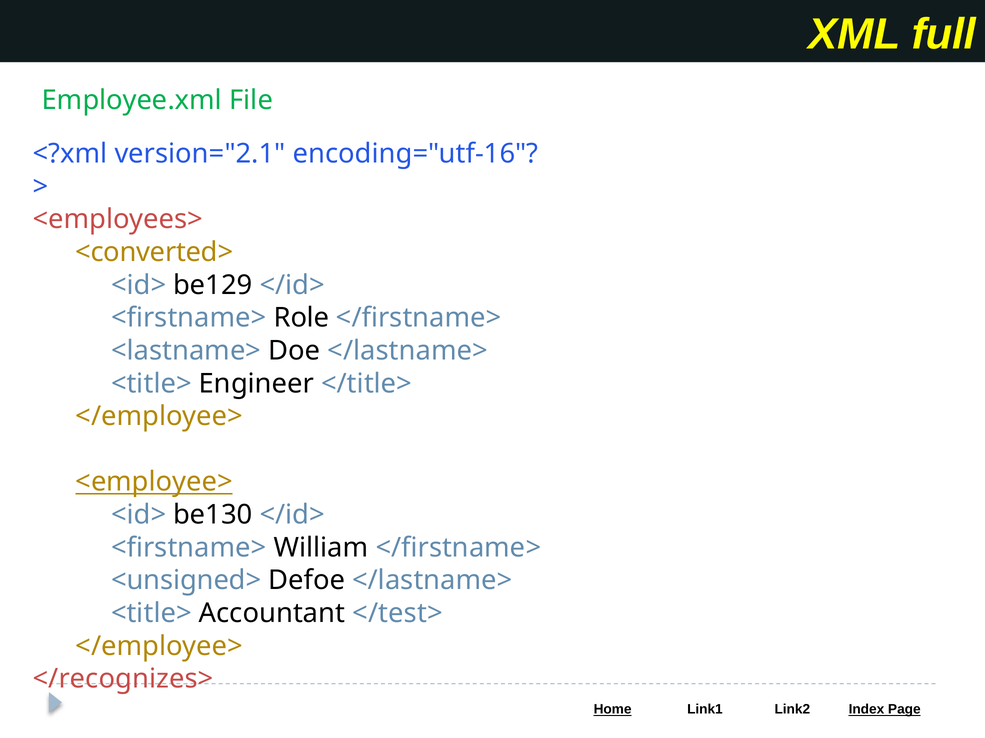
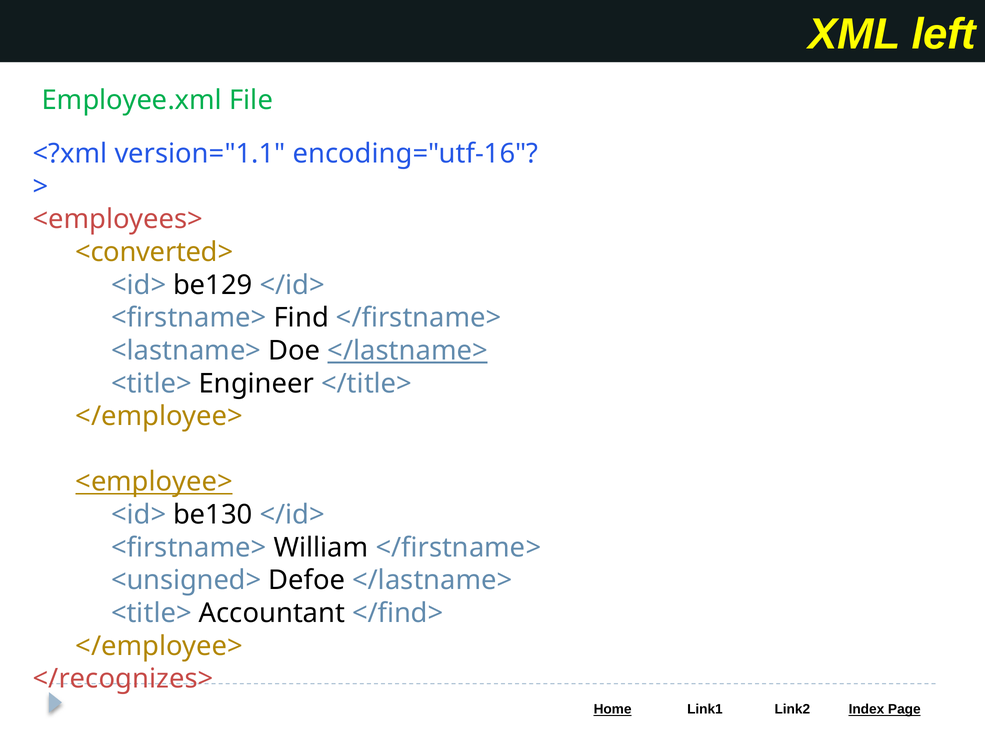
full: full -> left
version="2.1: version="2.1 -> version="1.1
Role: Role -> Find
</lastname> at (408, 351) underline: none -> present
</test>: </test> -> </find>
